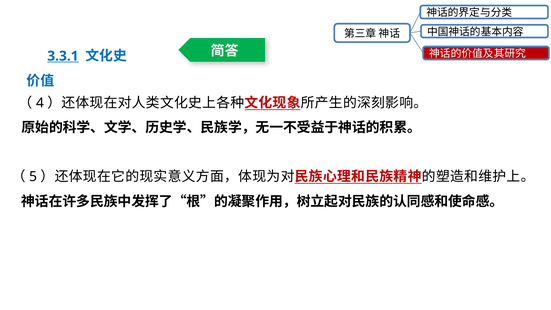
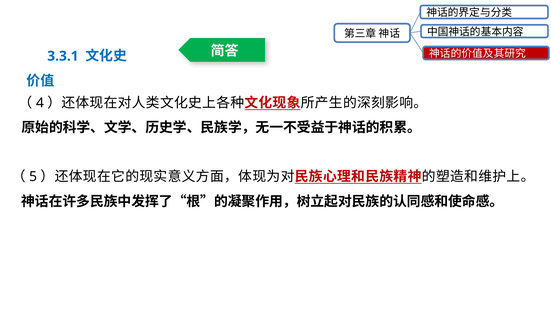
3.3.1 underline: present -> none
